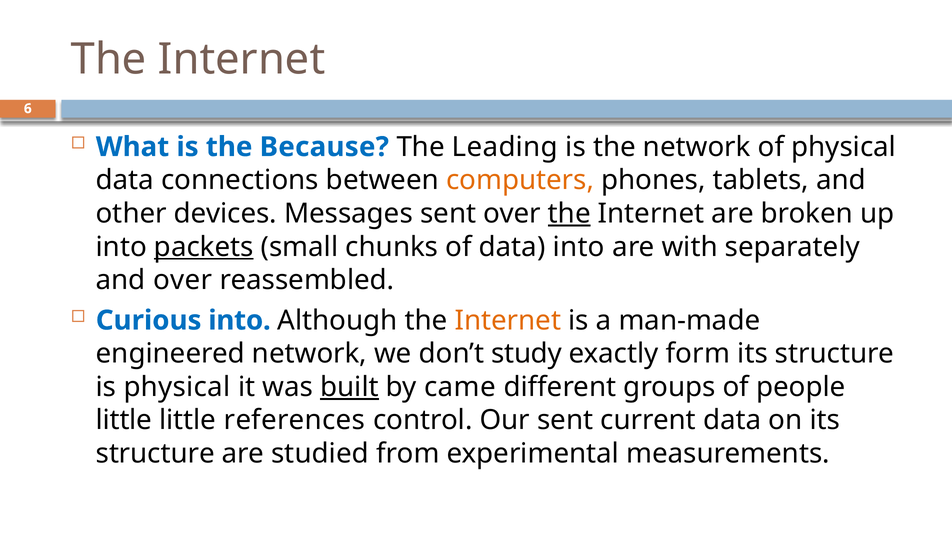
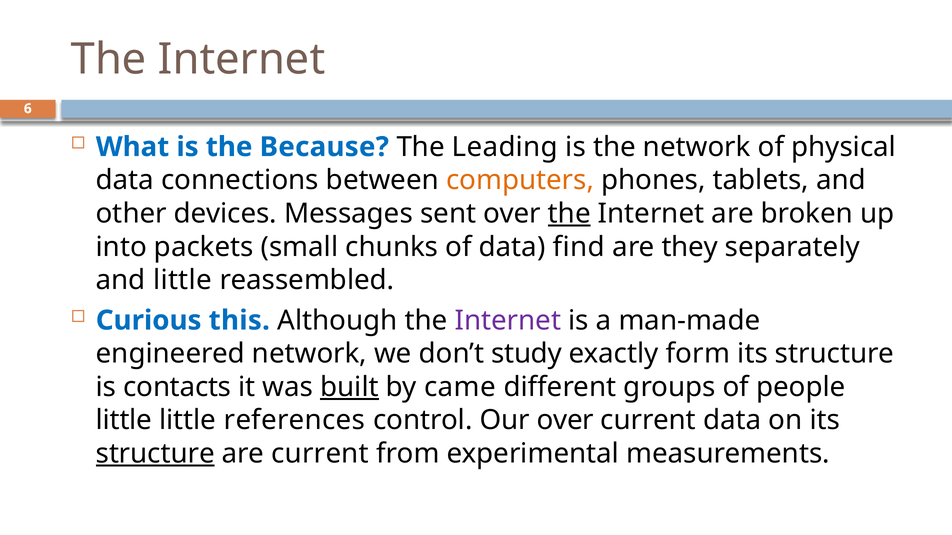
packets underline: present -> none
data into: into -> find
with: with -> they
and over: over -> little
Curious into: into -> this
Internet at (508, 321) colour: orange -> purple
is physical: physical -> contacts
Our sent: sent -> over
structure at (155, 454) underline: none -> present
are studied: studied -> current
